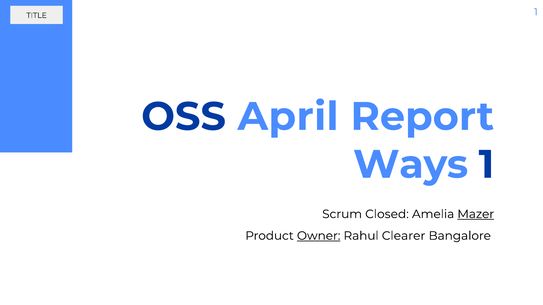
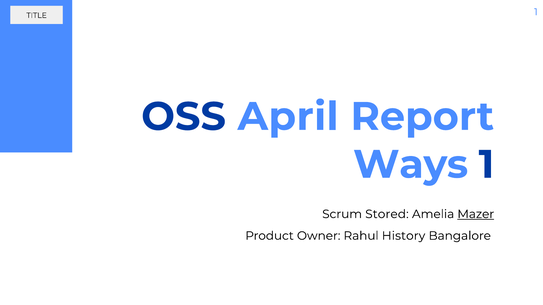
Closed: Closed -> Stored
Owner underline: present -> none
Clearer: Clearer -> History
